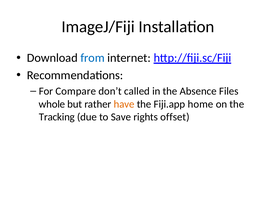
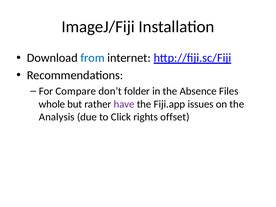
called: called -> folder
have colour: orange -> purple
home: home -> issues
Tracking: Tracking -> Analysis
Save: Save -> Click
